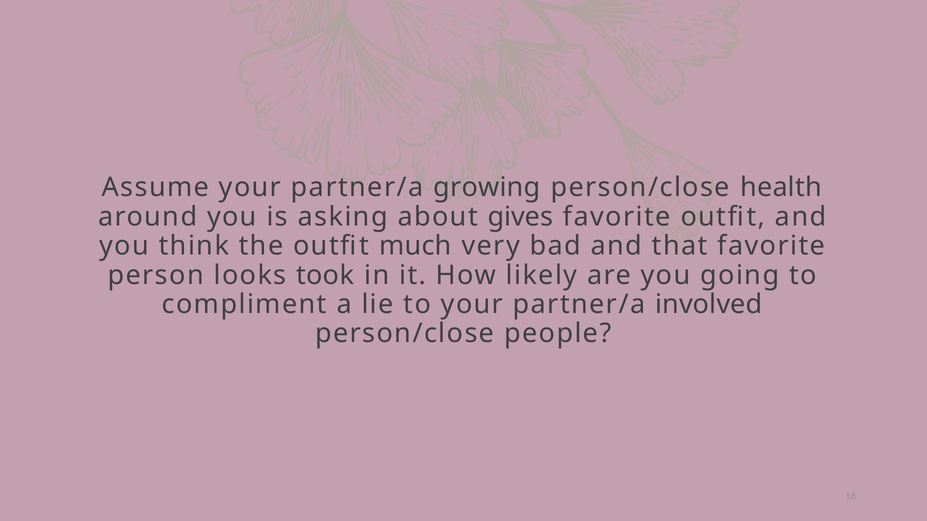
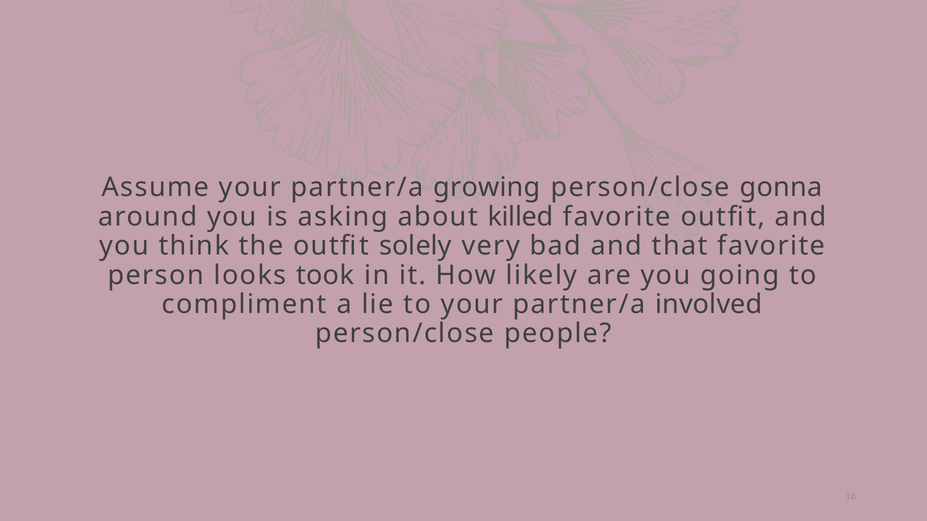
health: health -> gonna
gives: gives -> killed
much: much -> solely
